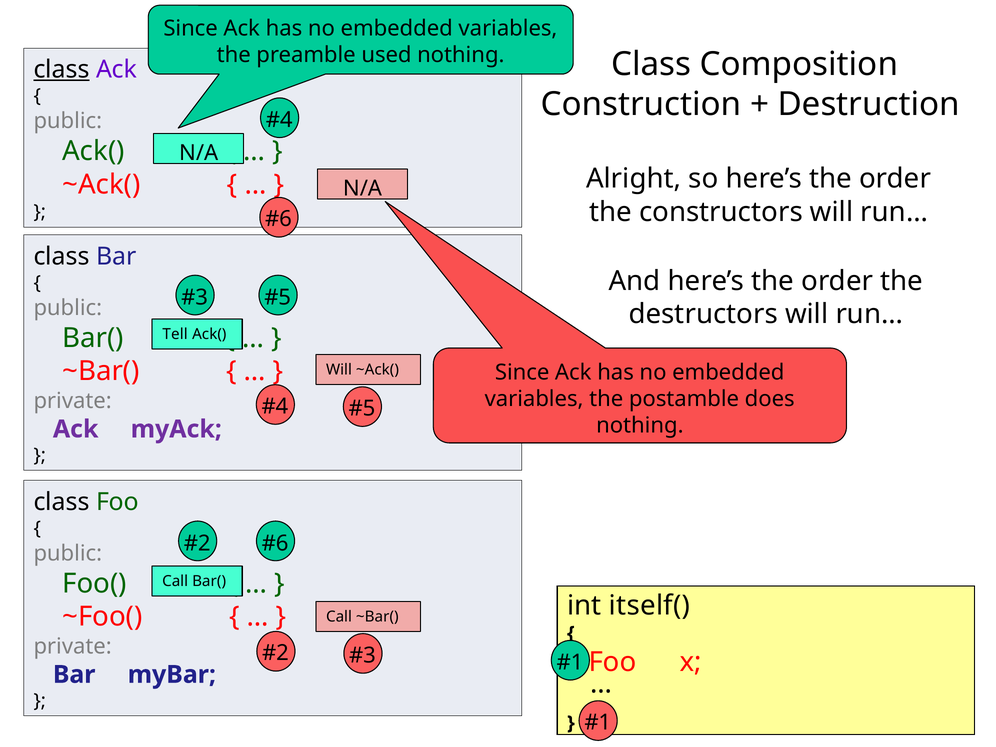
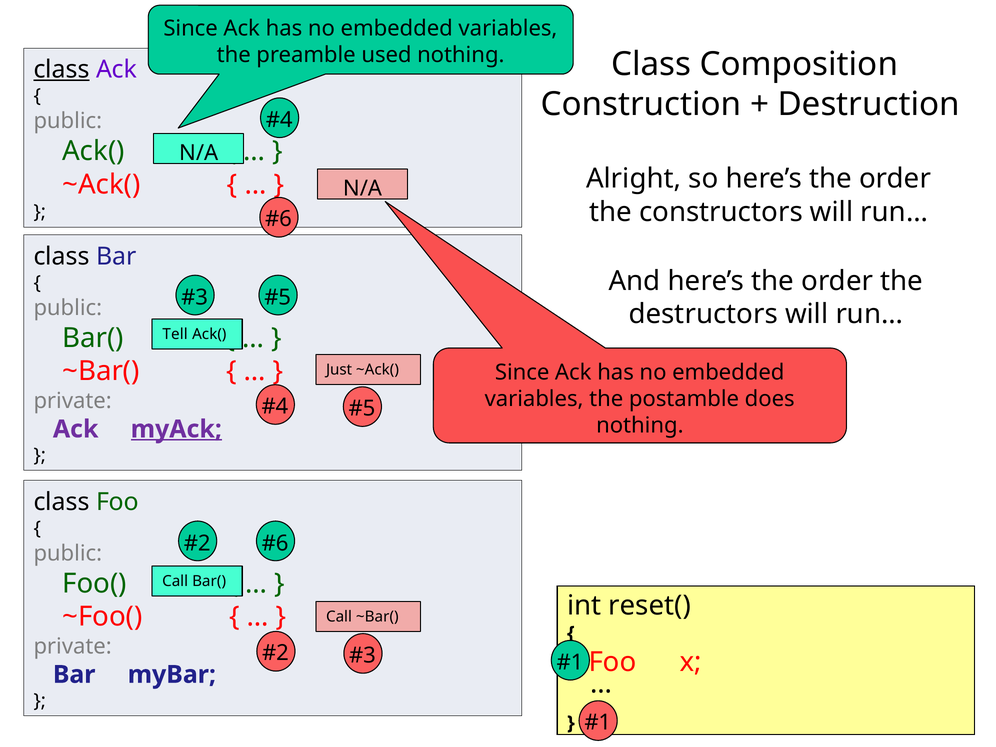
Will at (339, 370): Will -> Just
myAck underline: none -> present
itself(: itself( -> reset(
